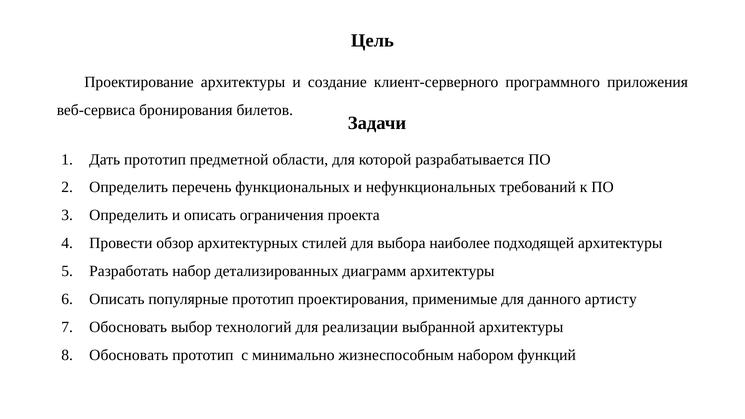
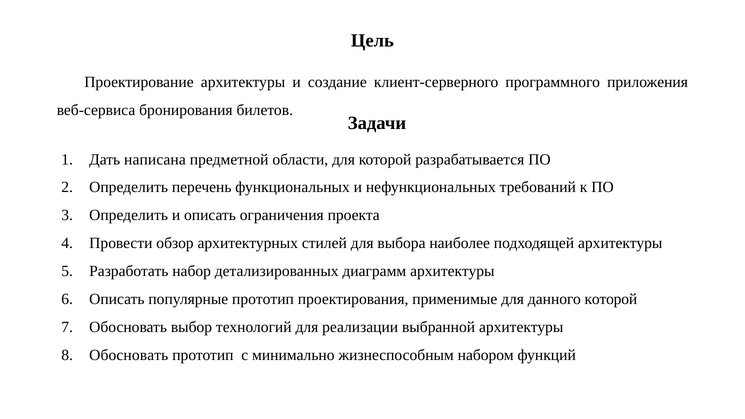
Дать прототип: прототип -> написана
данного артисту: артисту -> которой
